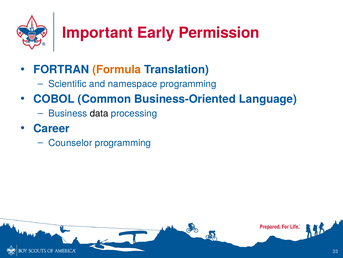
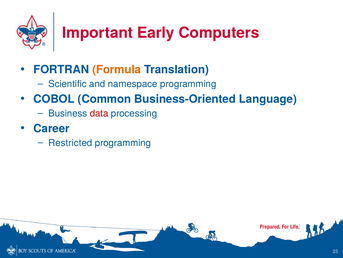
Permission: Permission -> Computers
data colour: black -> red
Counselor: Counselor -> Restricted
